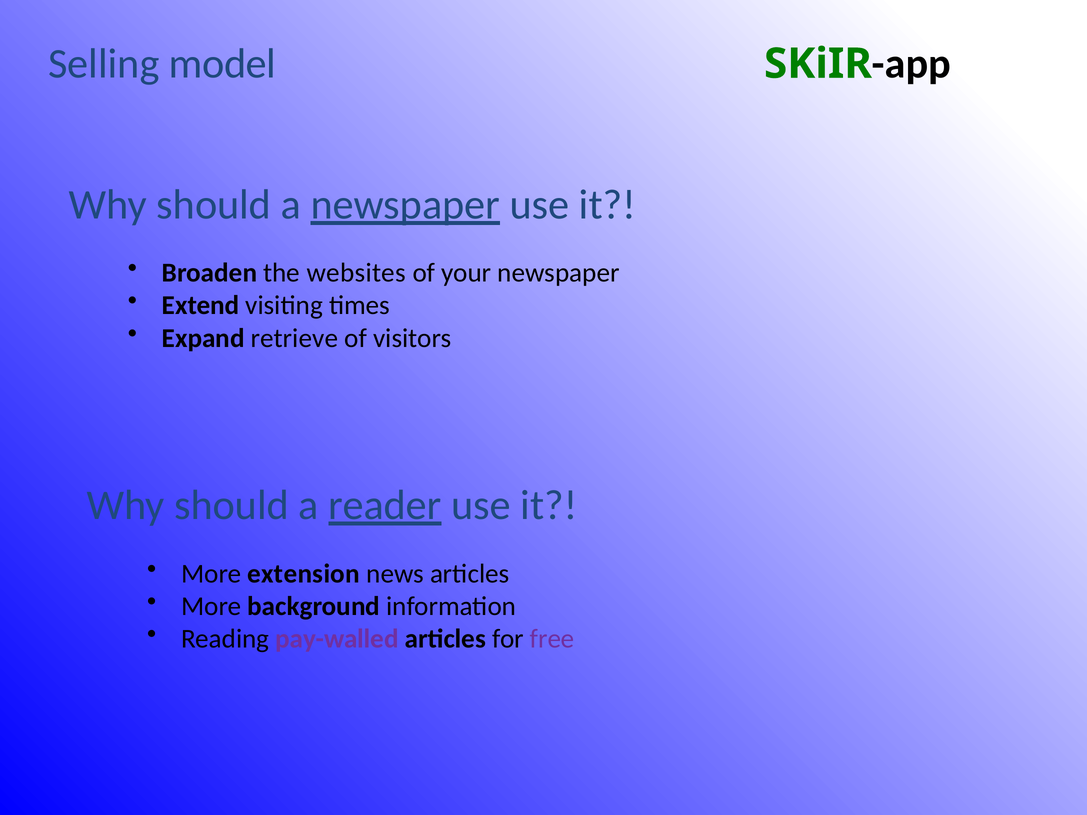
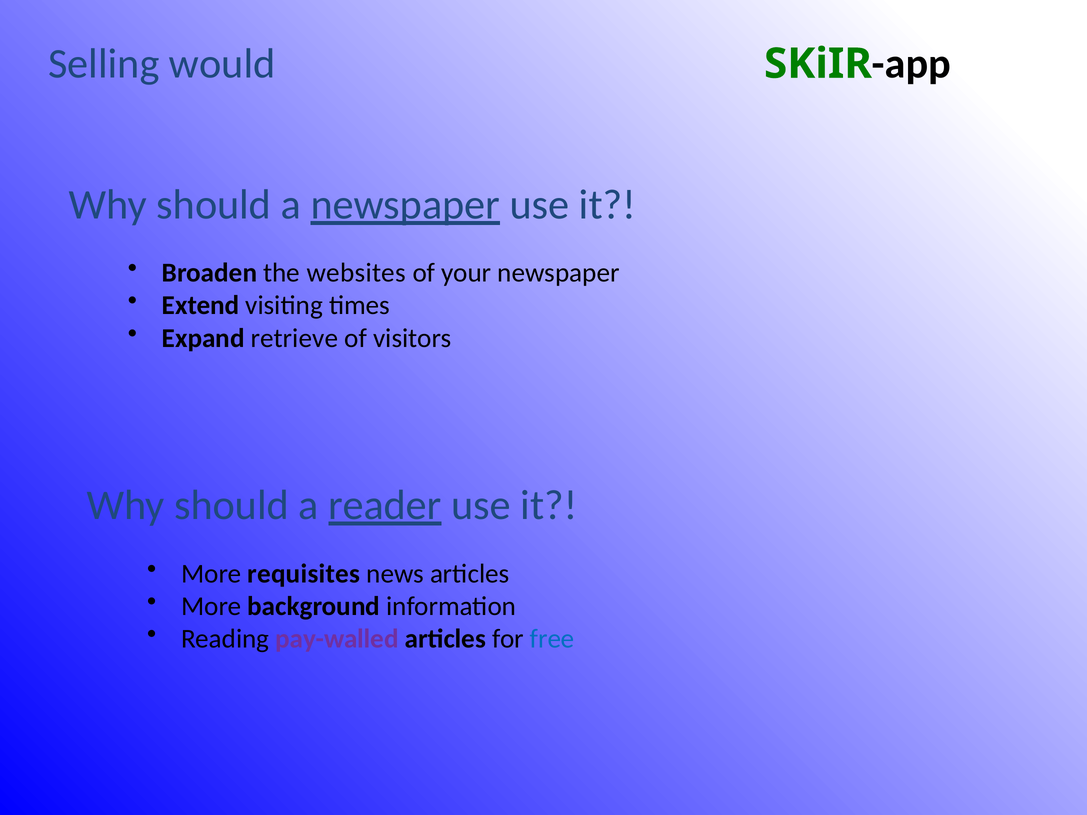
model: model -> would
extension: extension -> requisites
free colour: purple -> blue
